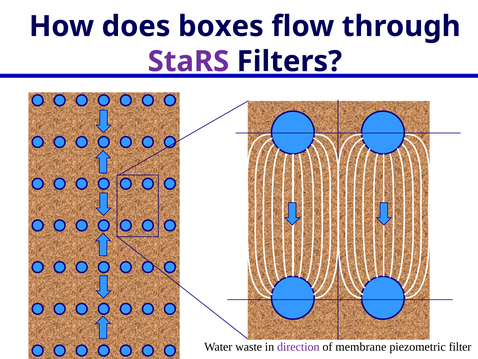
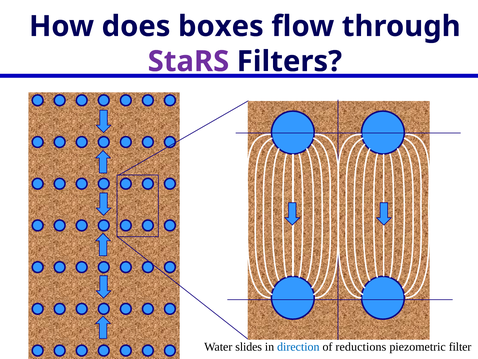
waste: waste -> slides
direction colour: purple -> blue
membrane: membrane -> reductions
